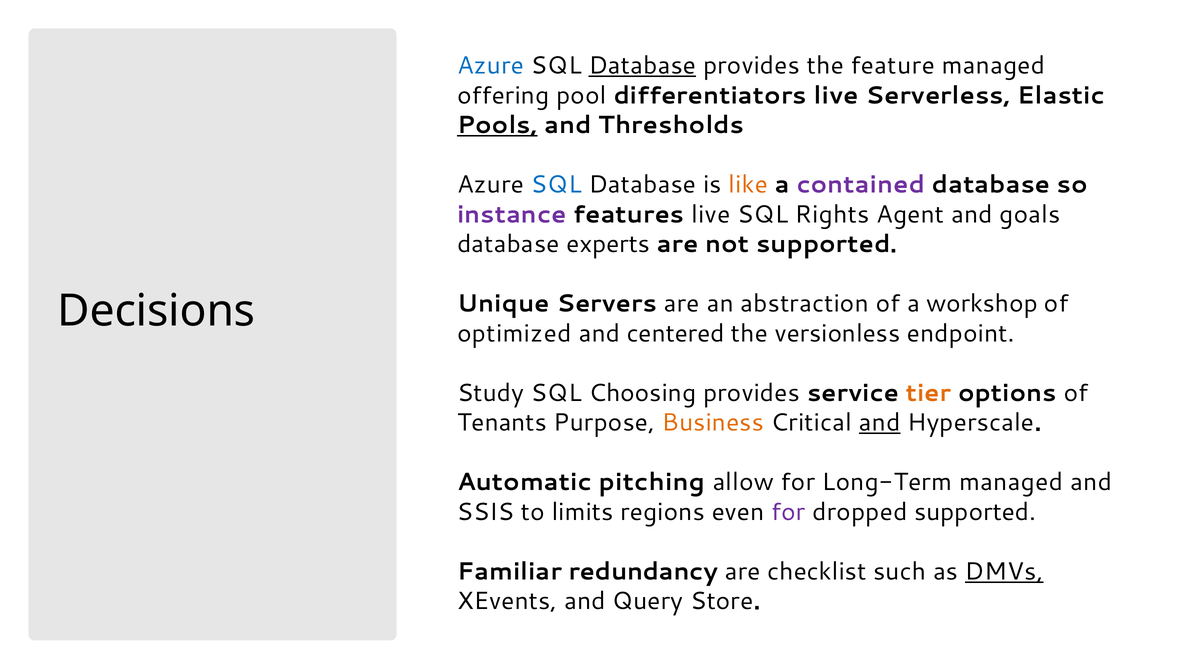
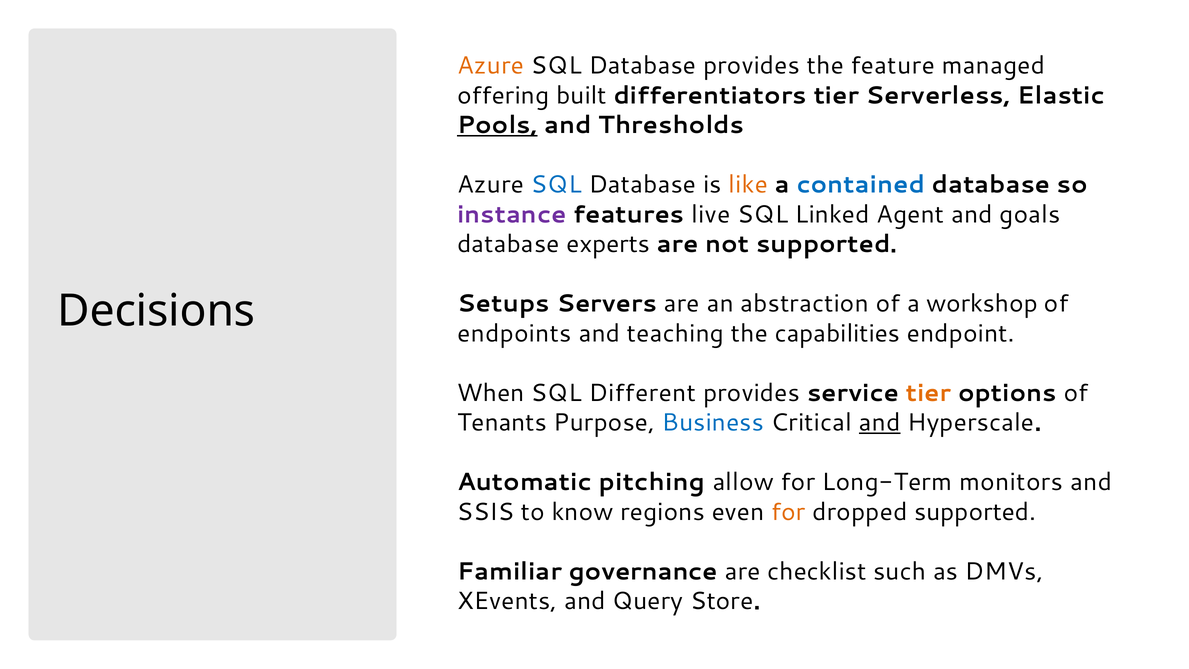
Azure at (491, 66) colour: blue -> orange
Database at (642, 66) underline: present -> none
pool: pool -> built
differentiators live: live -> tier
contained colour: purple -> blue
Rights: Rights -> Linked
Unique: Unique -> Setups
optimized: optimized -> endpoints
centered: centered -> teaching
versionless: versionless -> capabilities
Study: Study -> When
Choosing: Choosing -> Different
Business colour: orange -> blue
Long-Term managed: managed -> monitors
limits: limits -> know
for at (788, 512) colour: purple -> orange
redundancy: redundancy -> governance
DMVs underline: present -> none
